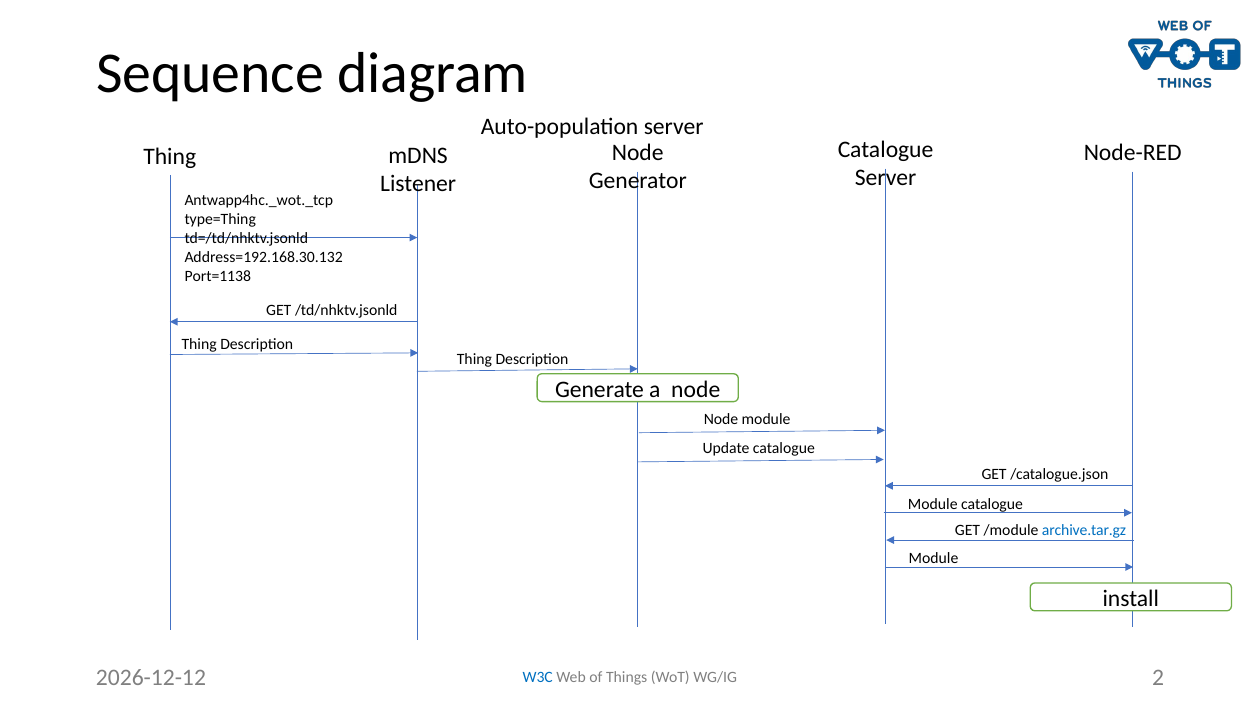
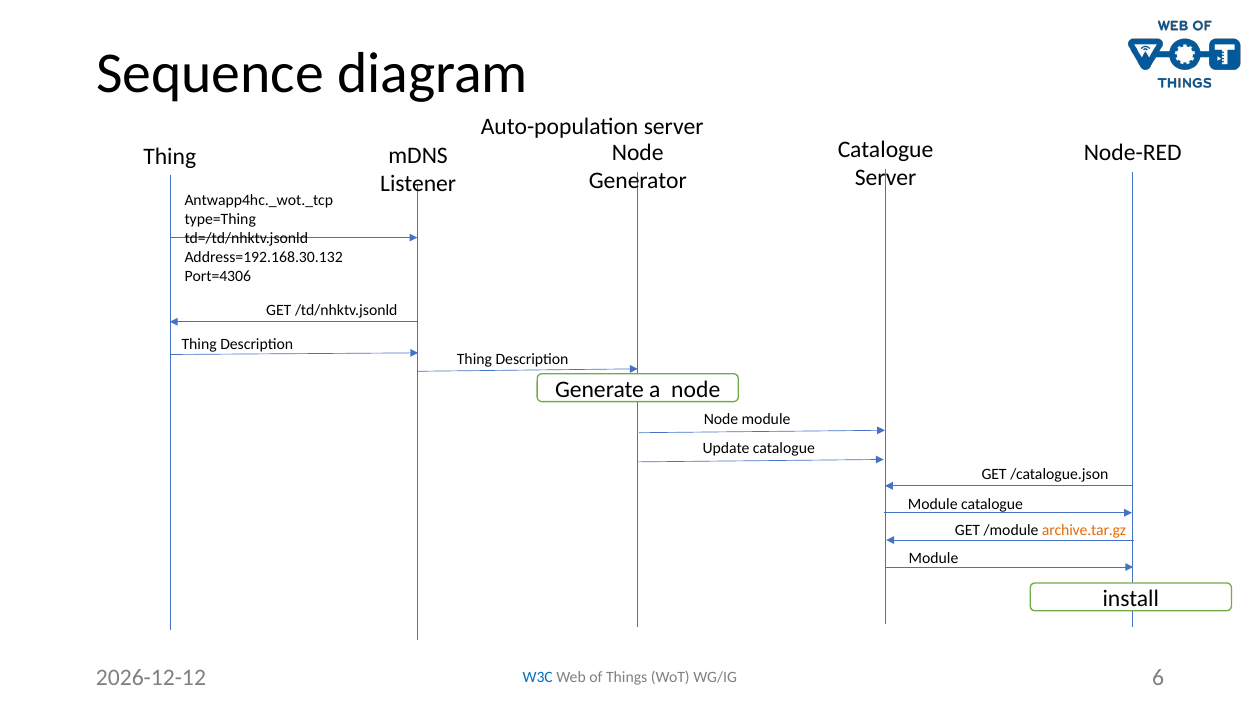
Port=1138: Port=1138 -> Port=4306
archive.tar.gz colour: blue -> orange
2: 2 -> 6
